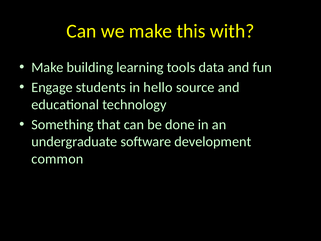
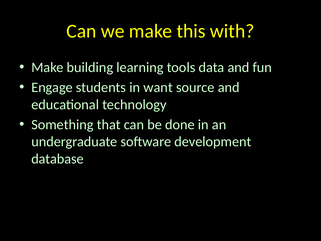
hello: hello -> want
common: common -> database
